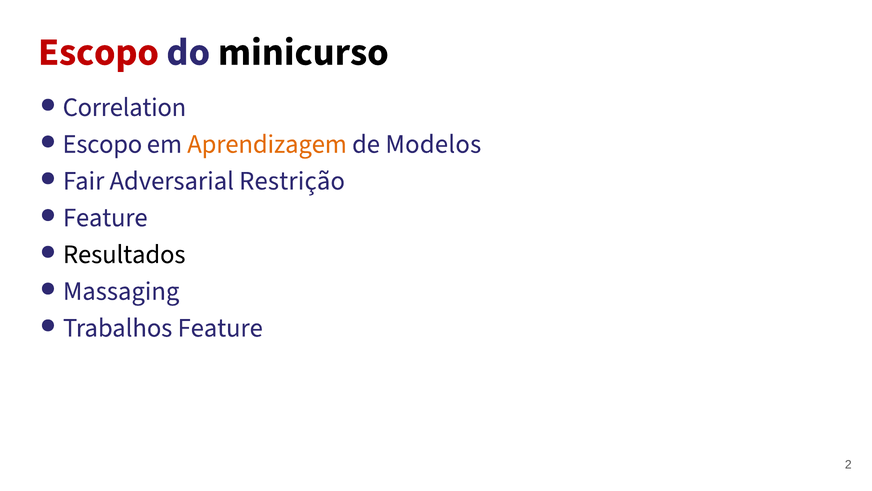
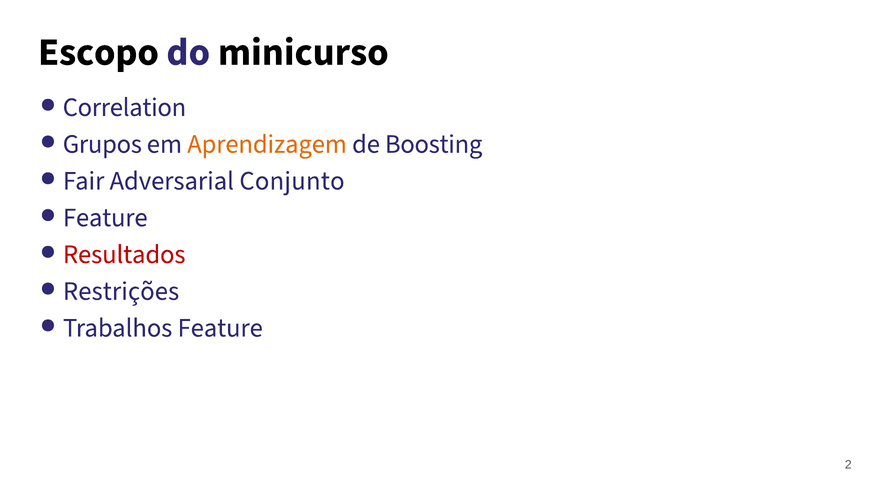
Escopo at (98, 52) colour: red -> black
Escopo at (102, 144): Escopo -> Grupos
Modelos: Modelos -> Boosting
Restrição: Restrição -> Conjunto
Resultados colour: black -> red
Massaging: Massaging -> Restrições
